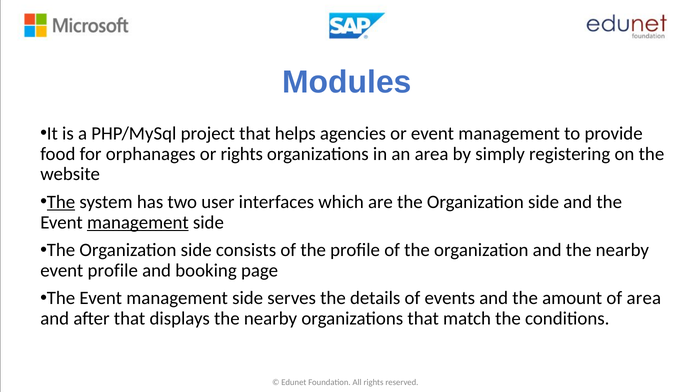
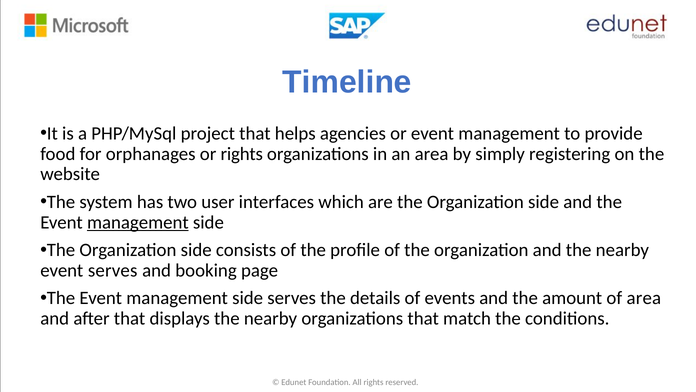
Modules: Modules -> Timeline
The at (61, 202) underline: present -> none
event profile: profile -> serves
